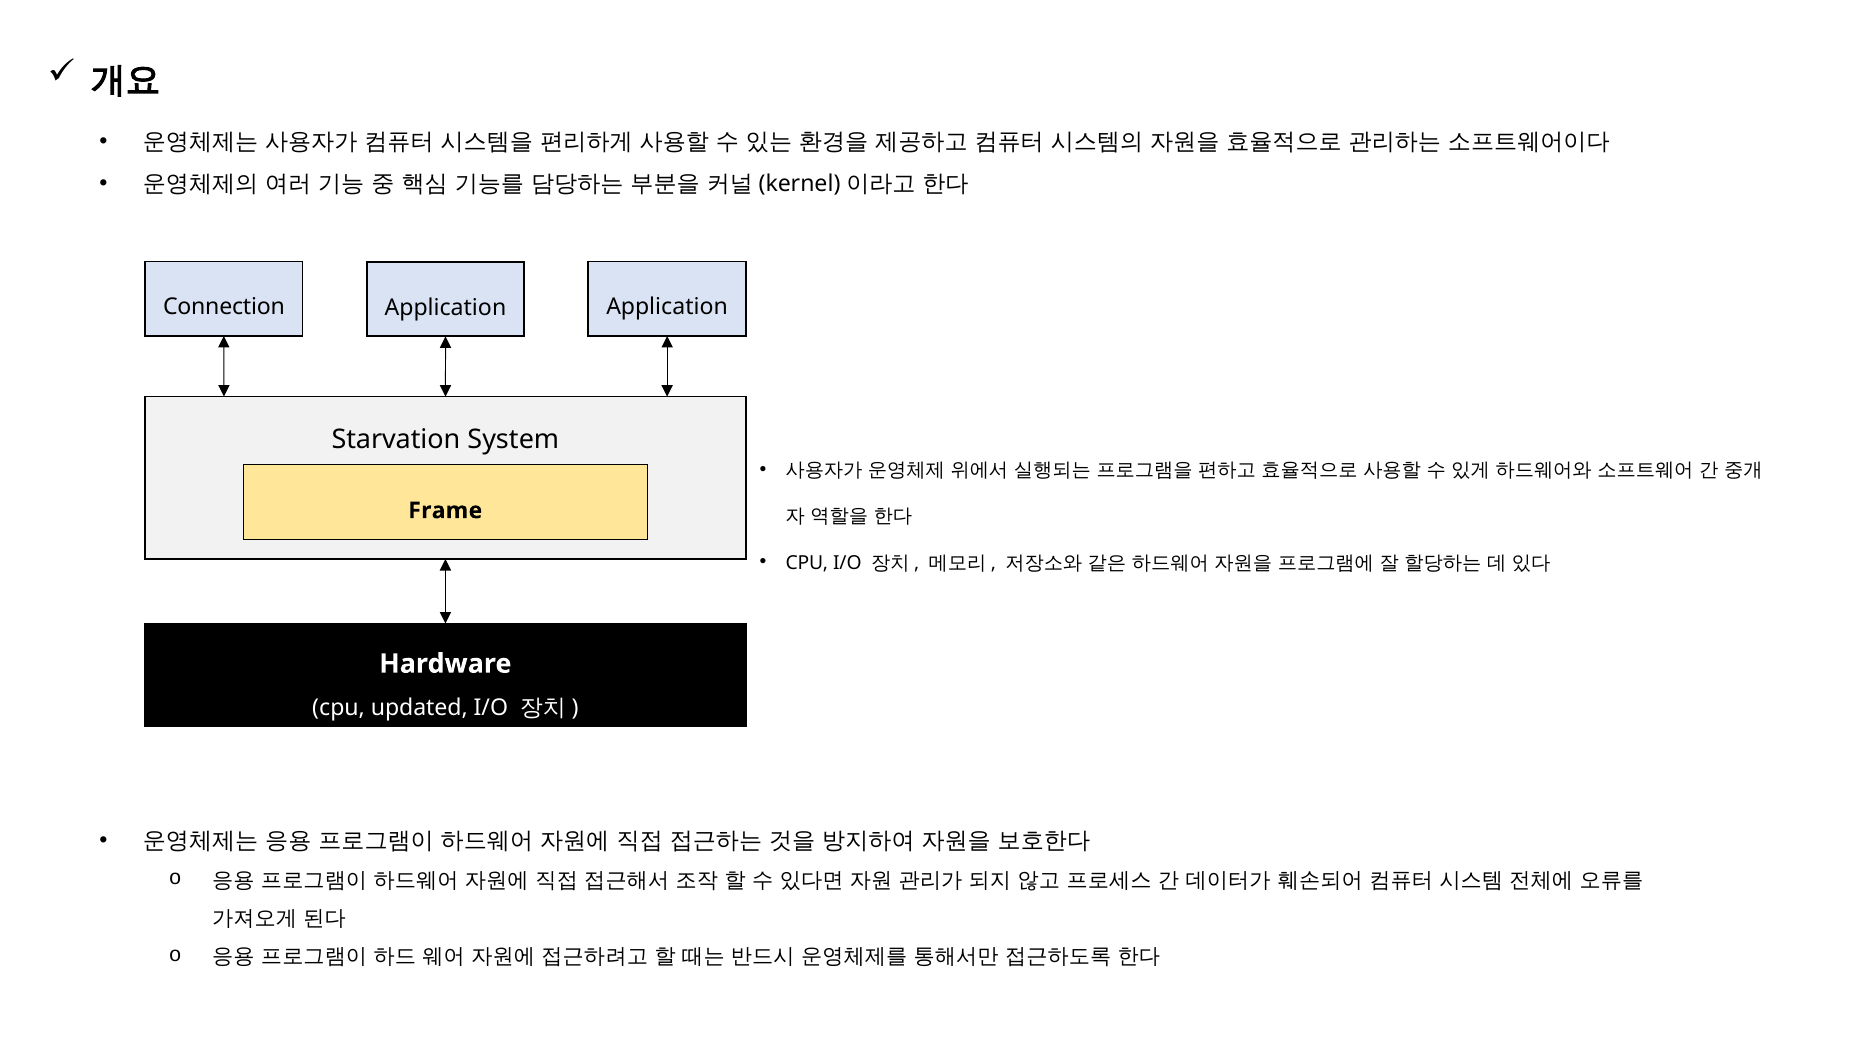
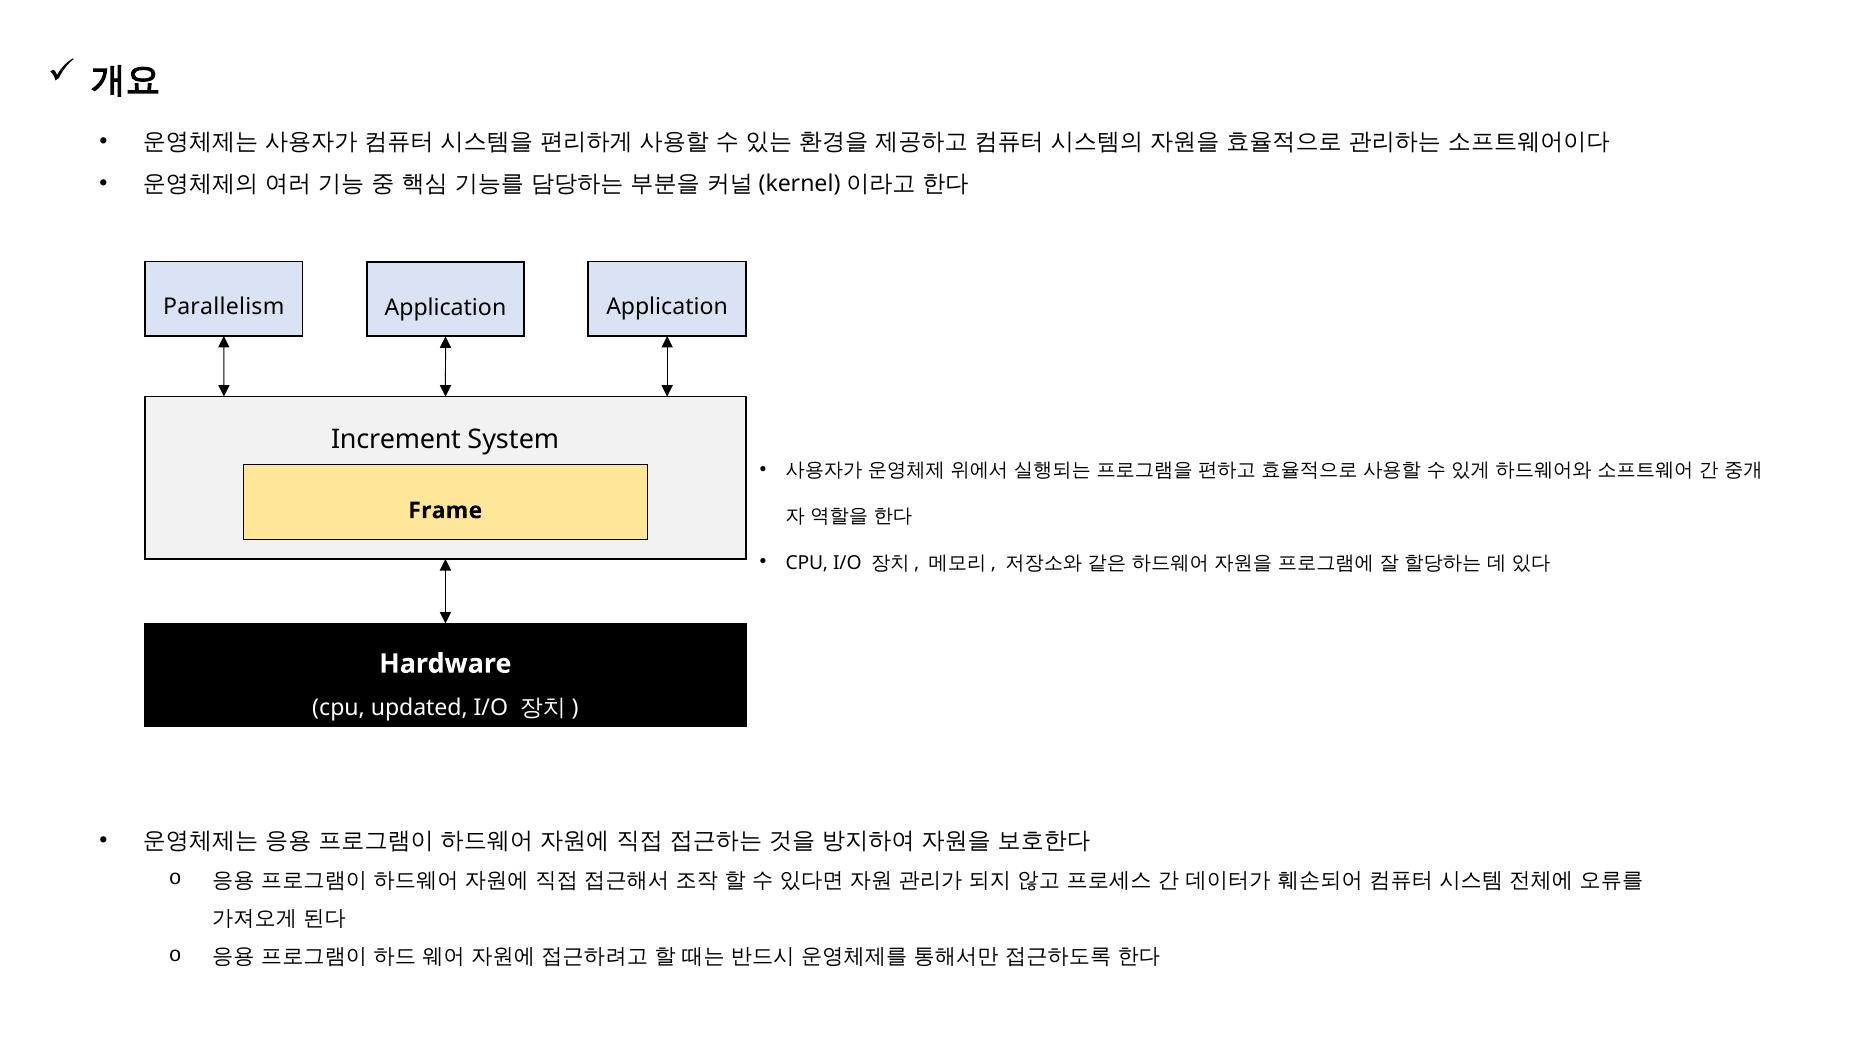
Connection: Connection -> Parallelism
Starvation: Starvation -> Increment
